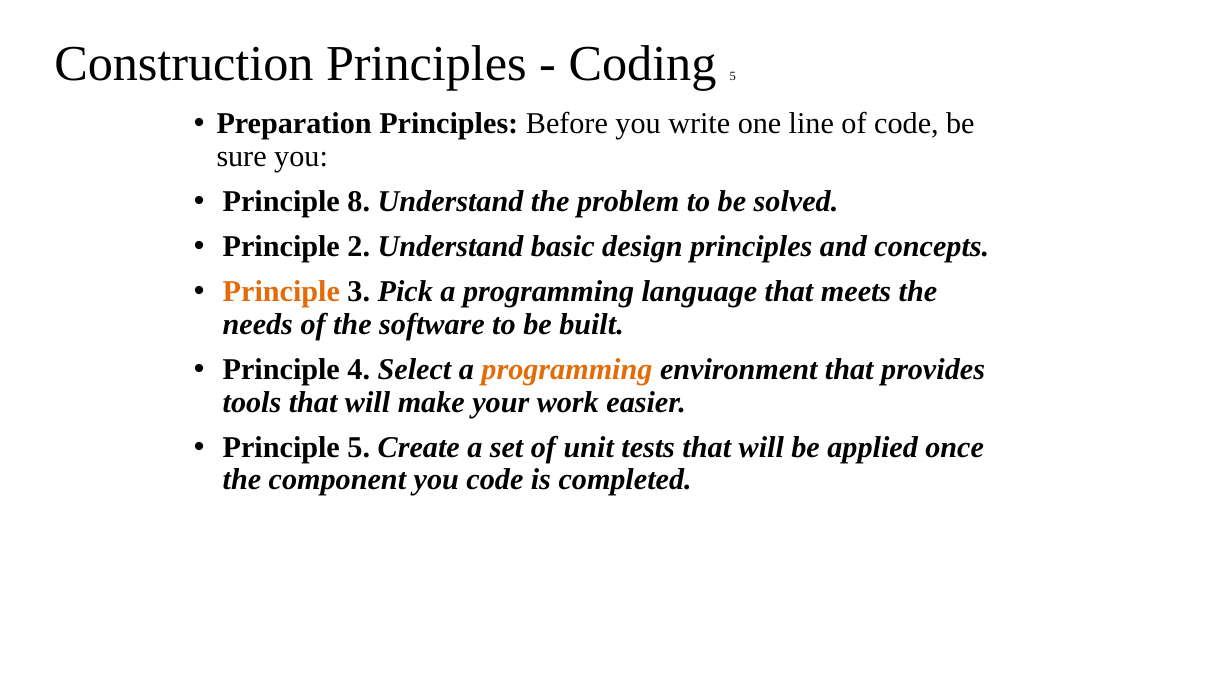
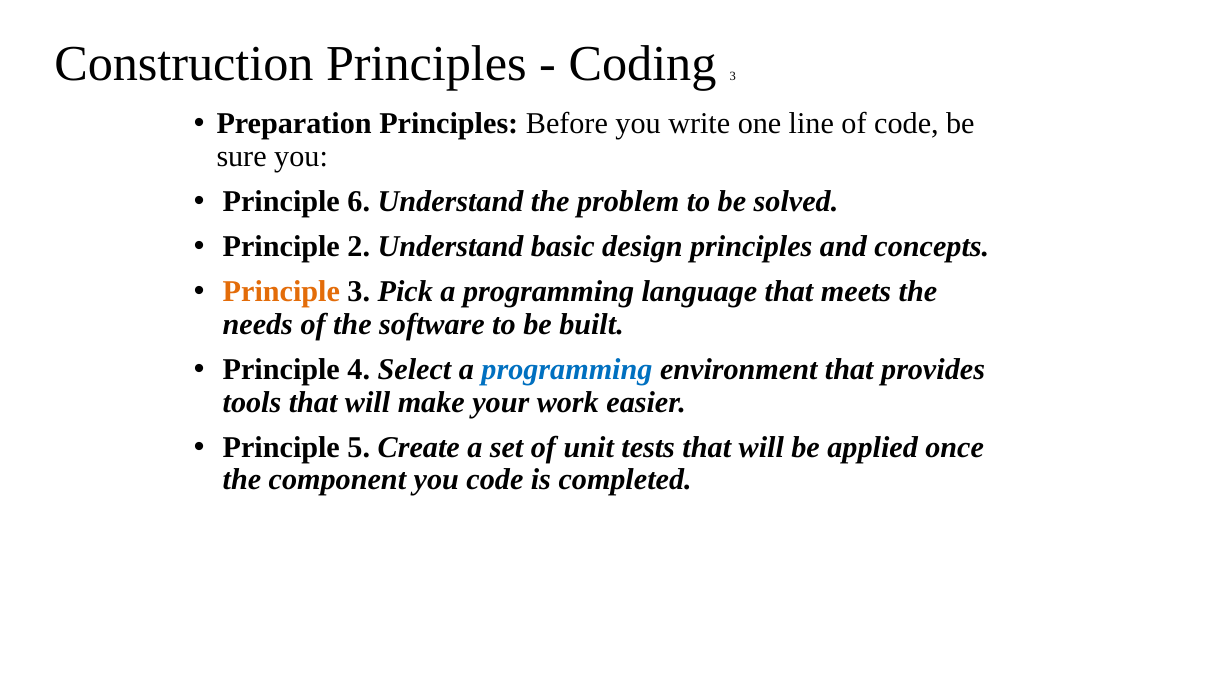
Coding 5: 5 -> 3
8: 8 -> 6
programming at (567, 369) colour: orange -> blue
